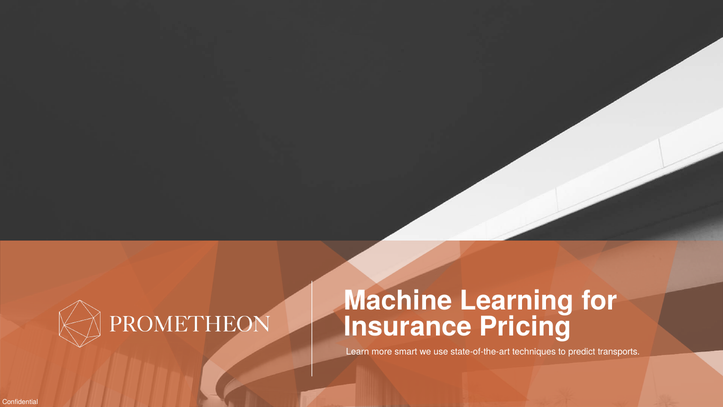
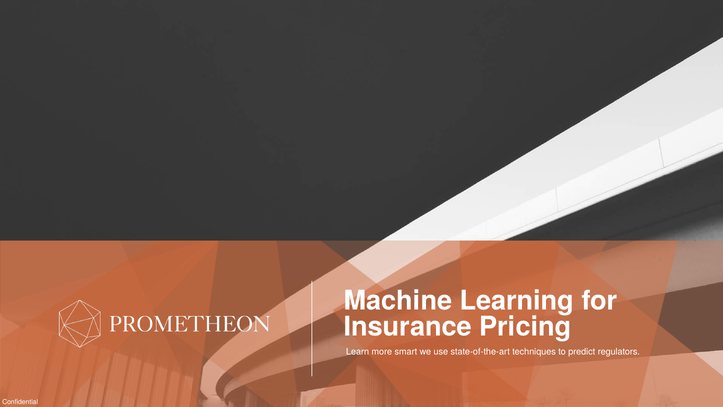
transports: transports -> regulators
